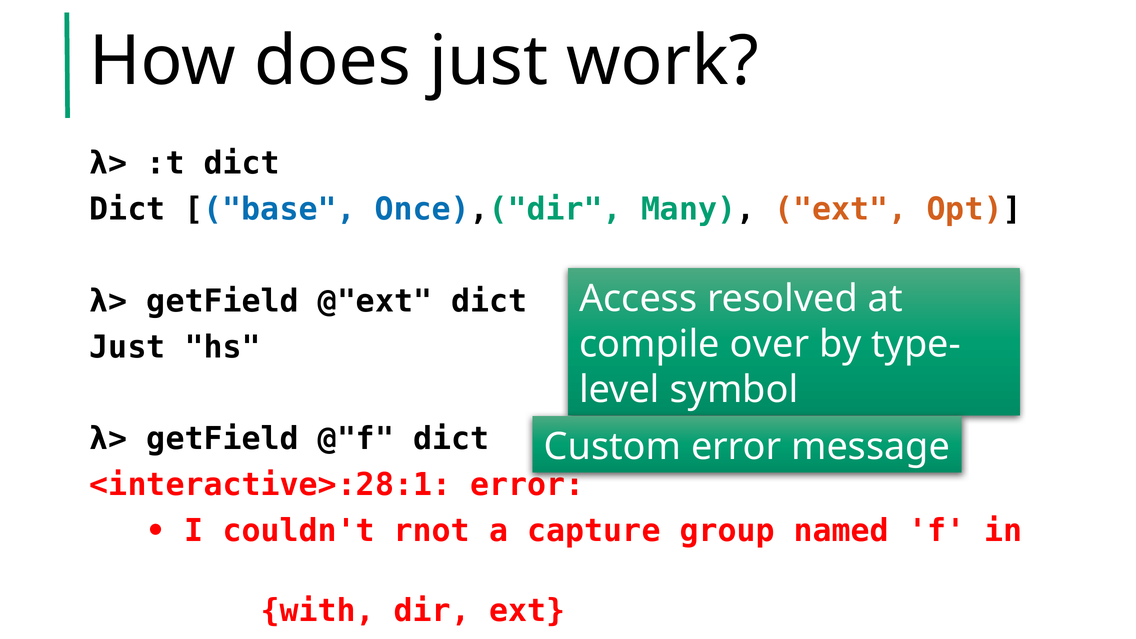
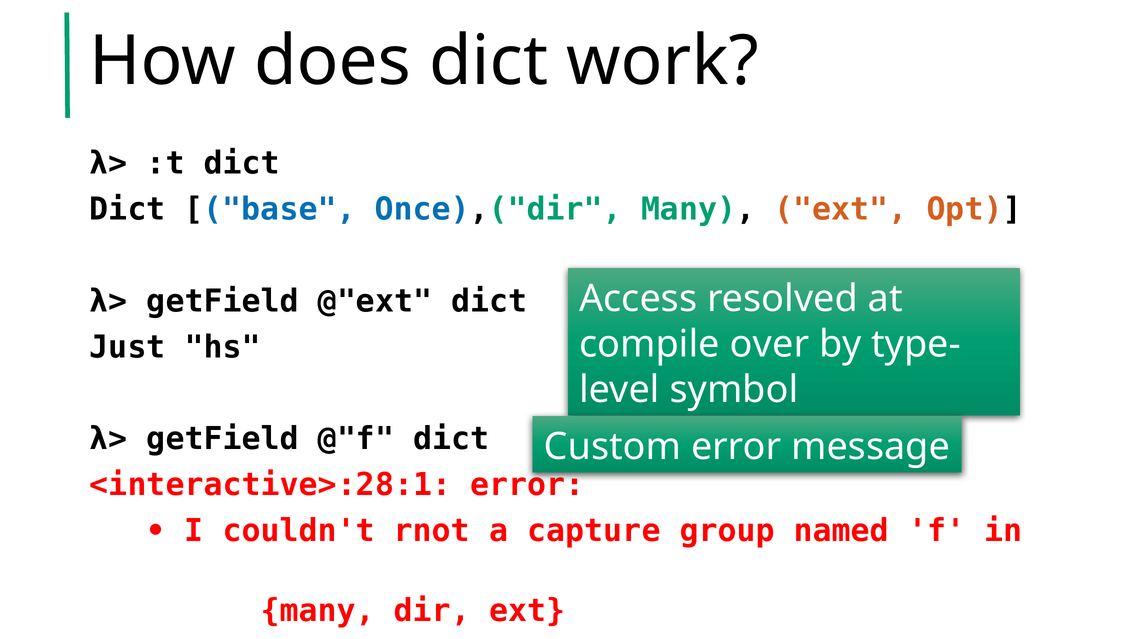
does just: just -> dict
with at (318, 611): with -> many
